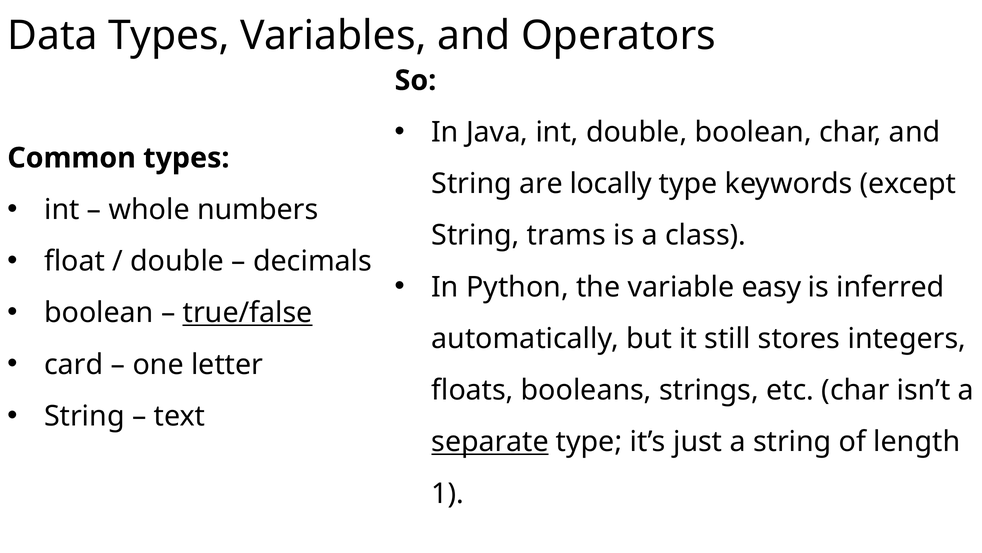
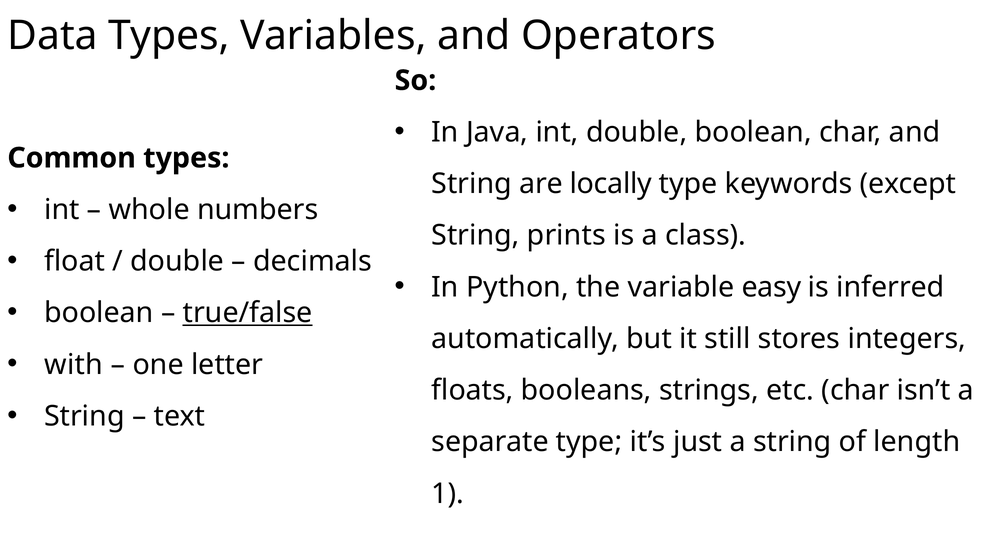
trams: trams -> prints
card: card -> with
separate underline: present -> none
